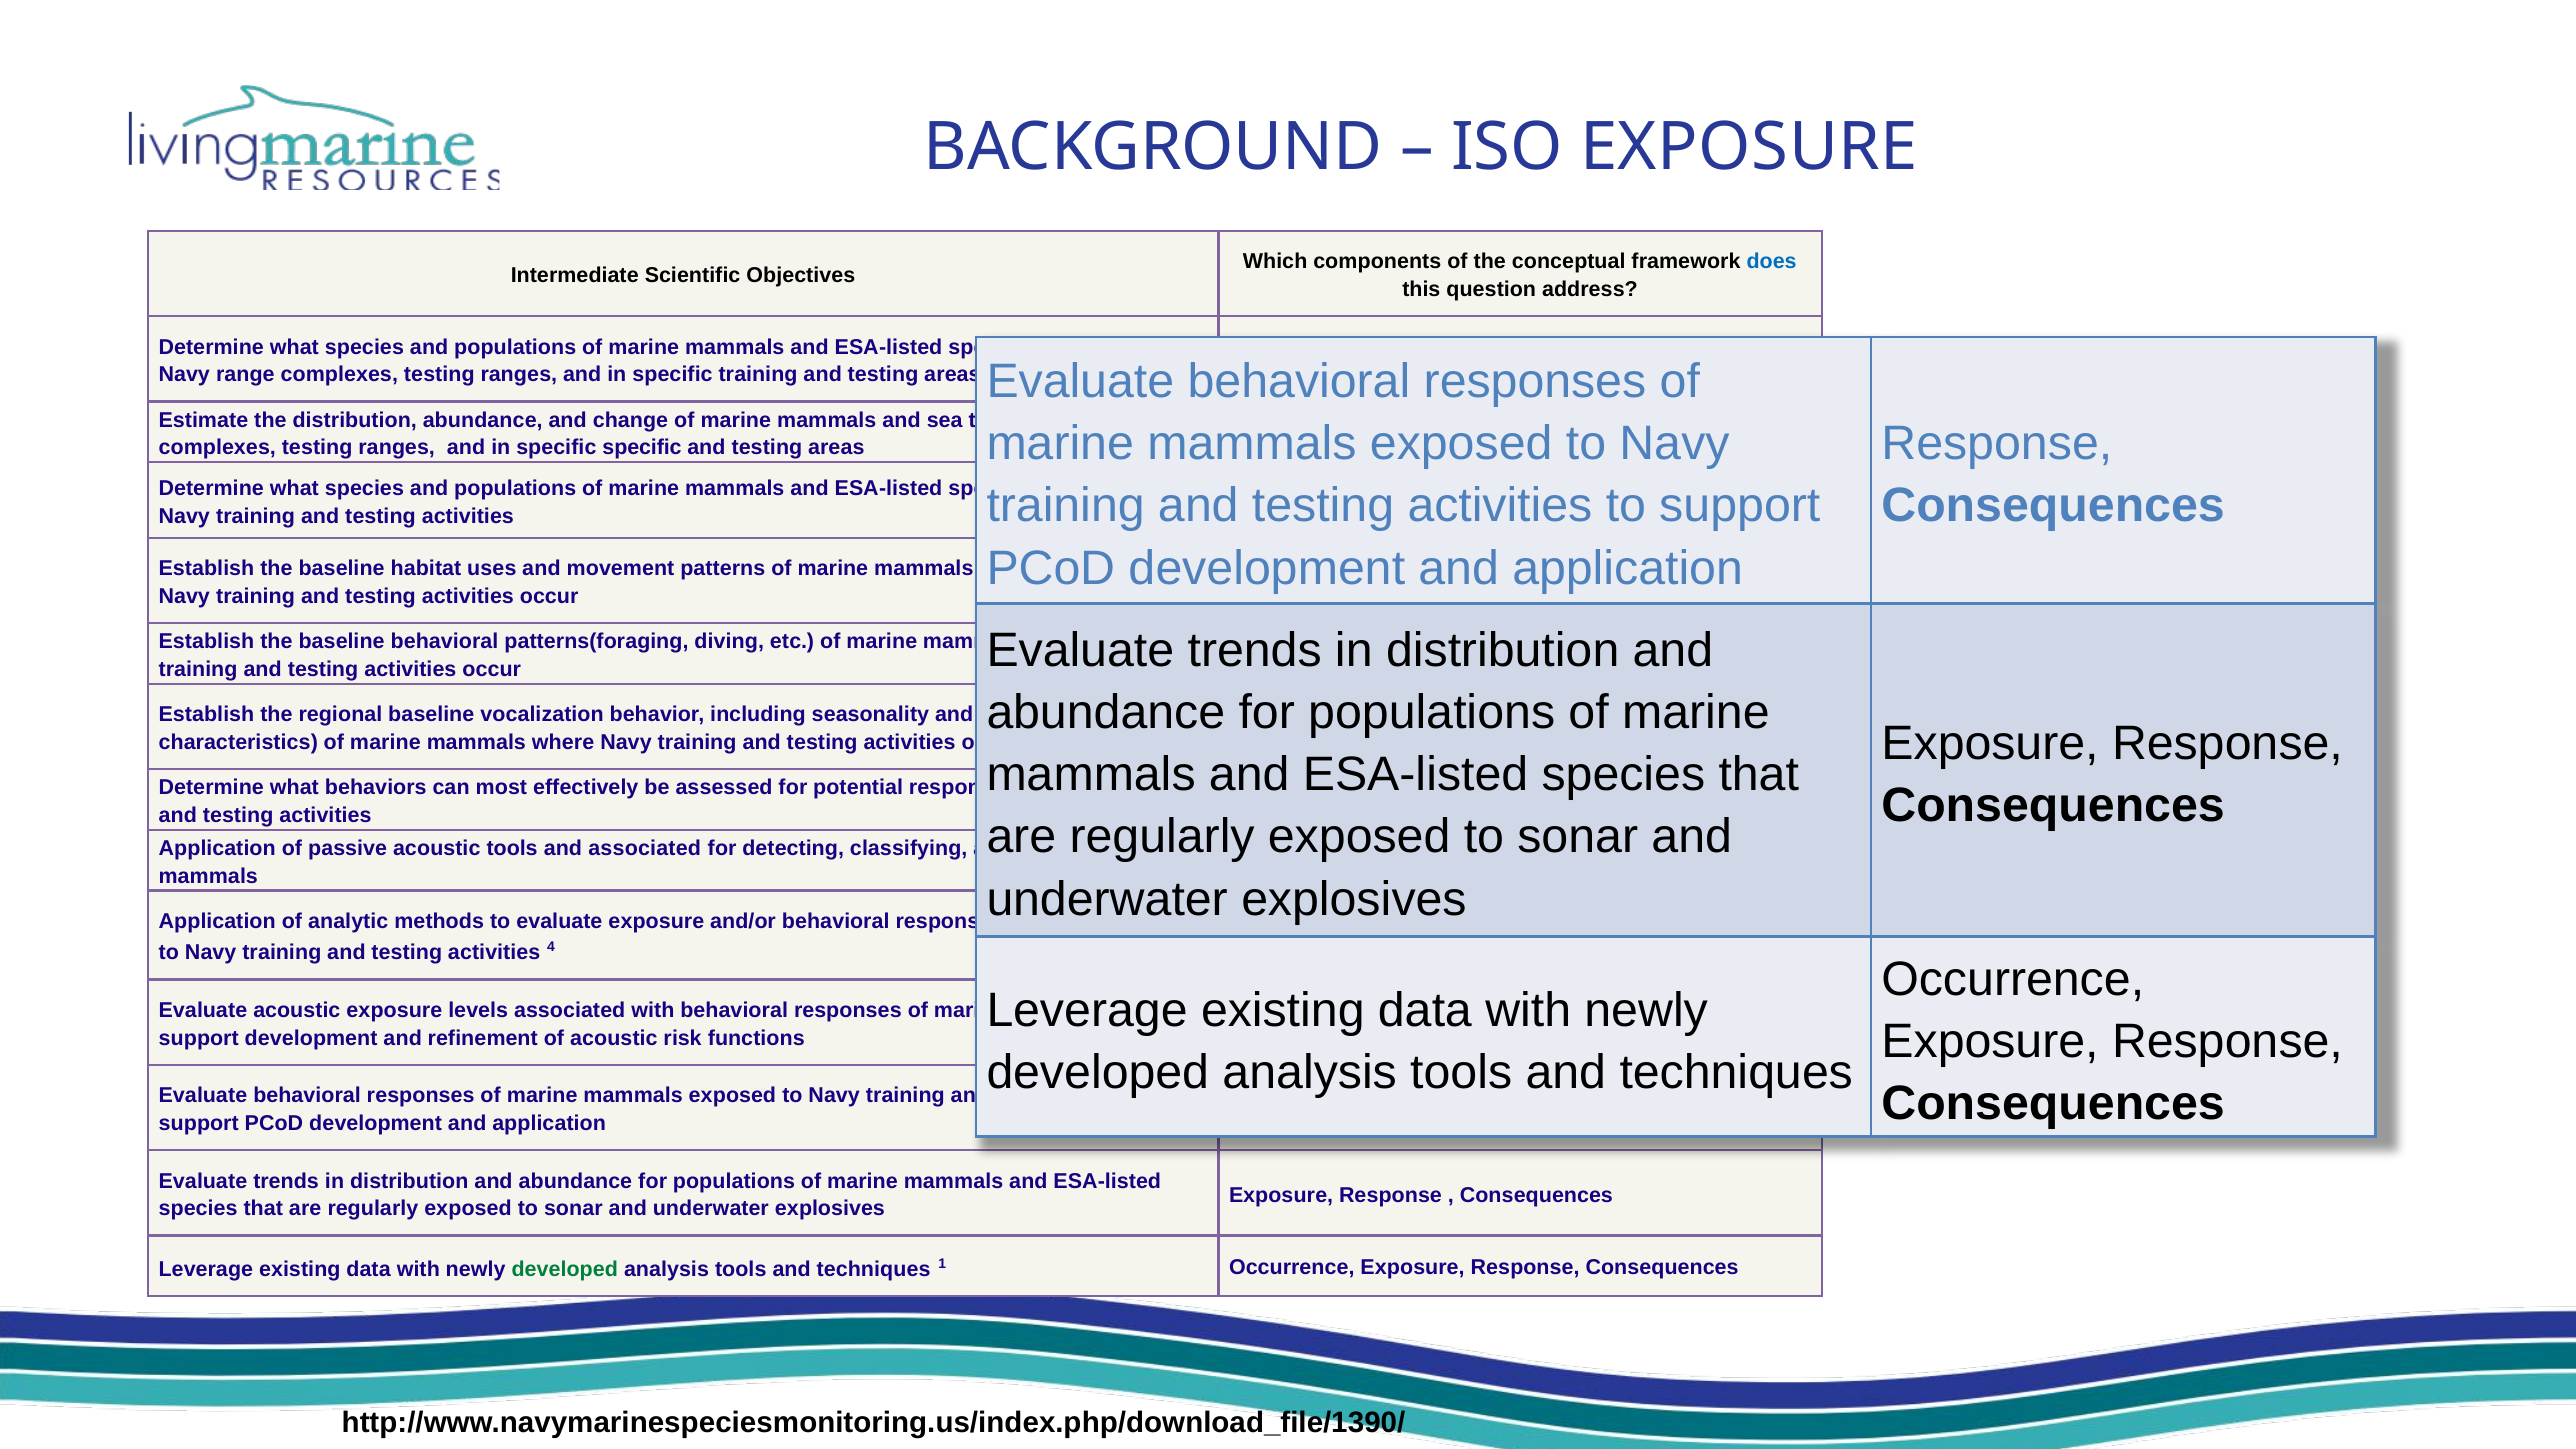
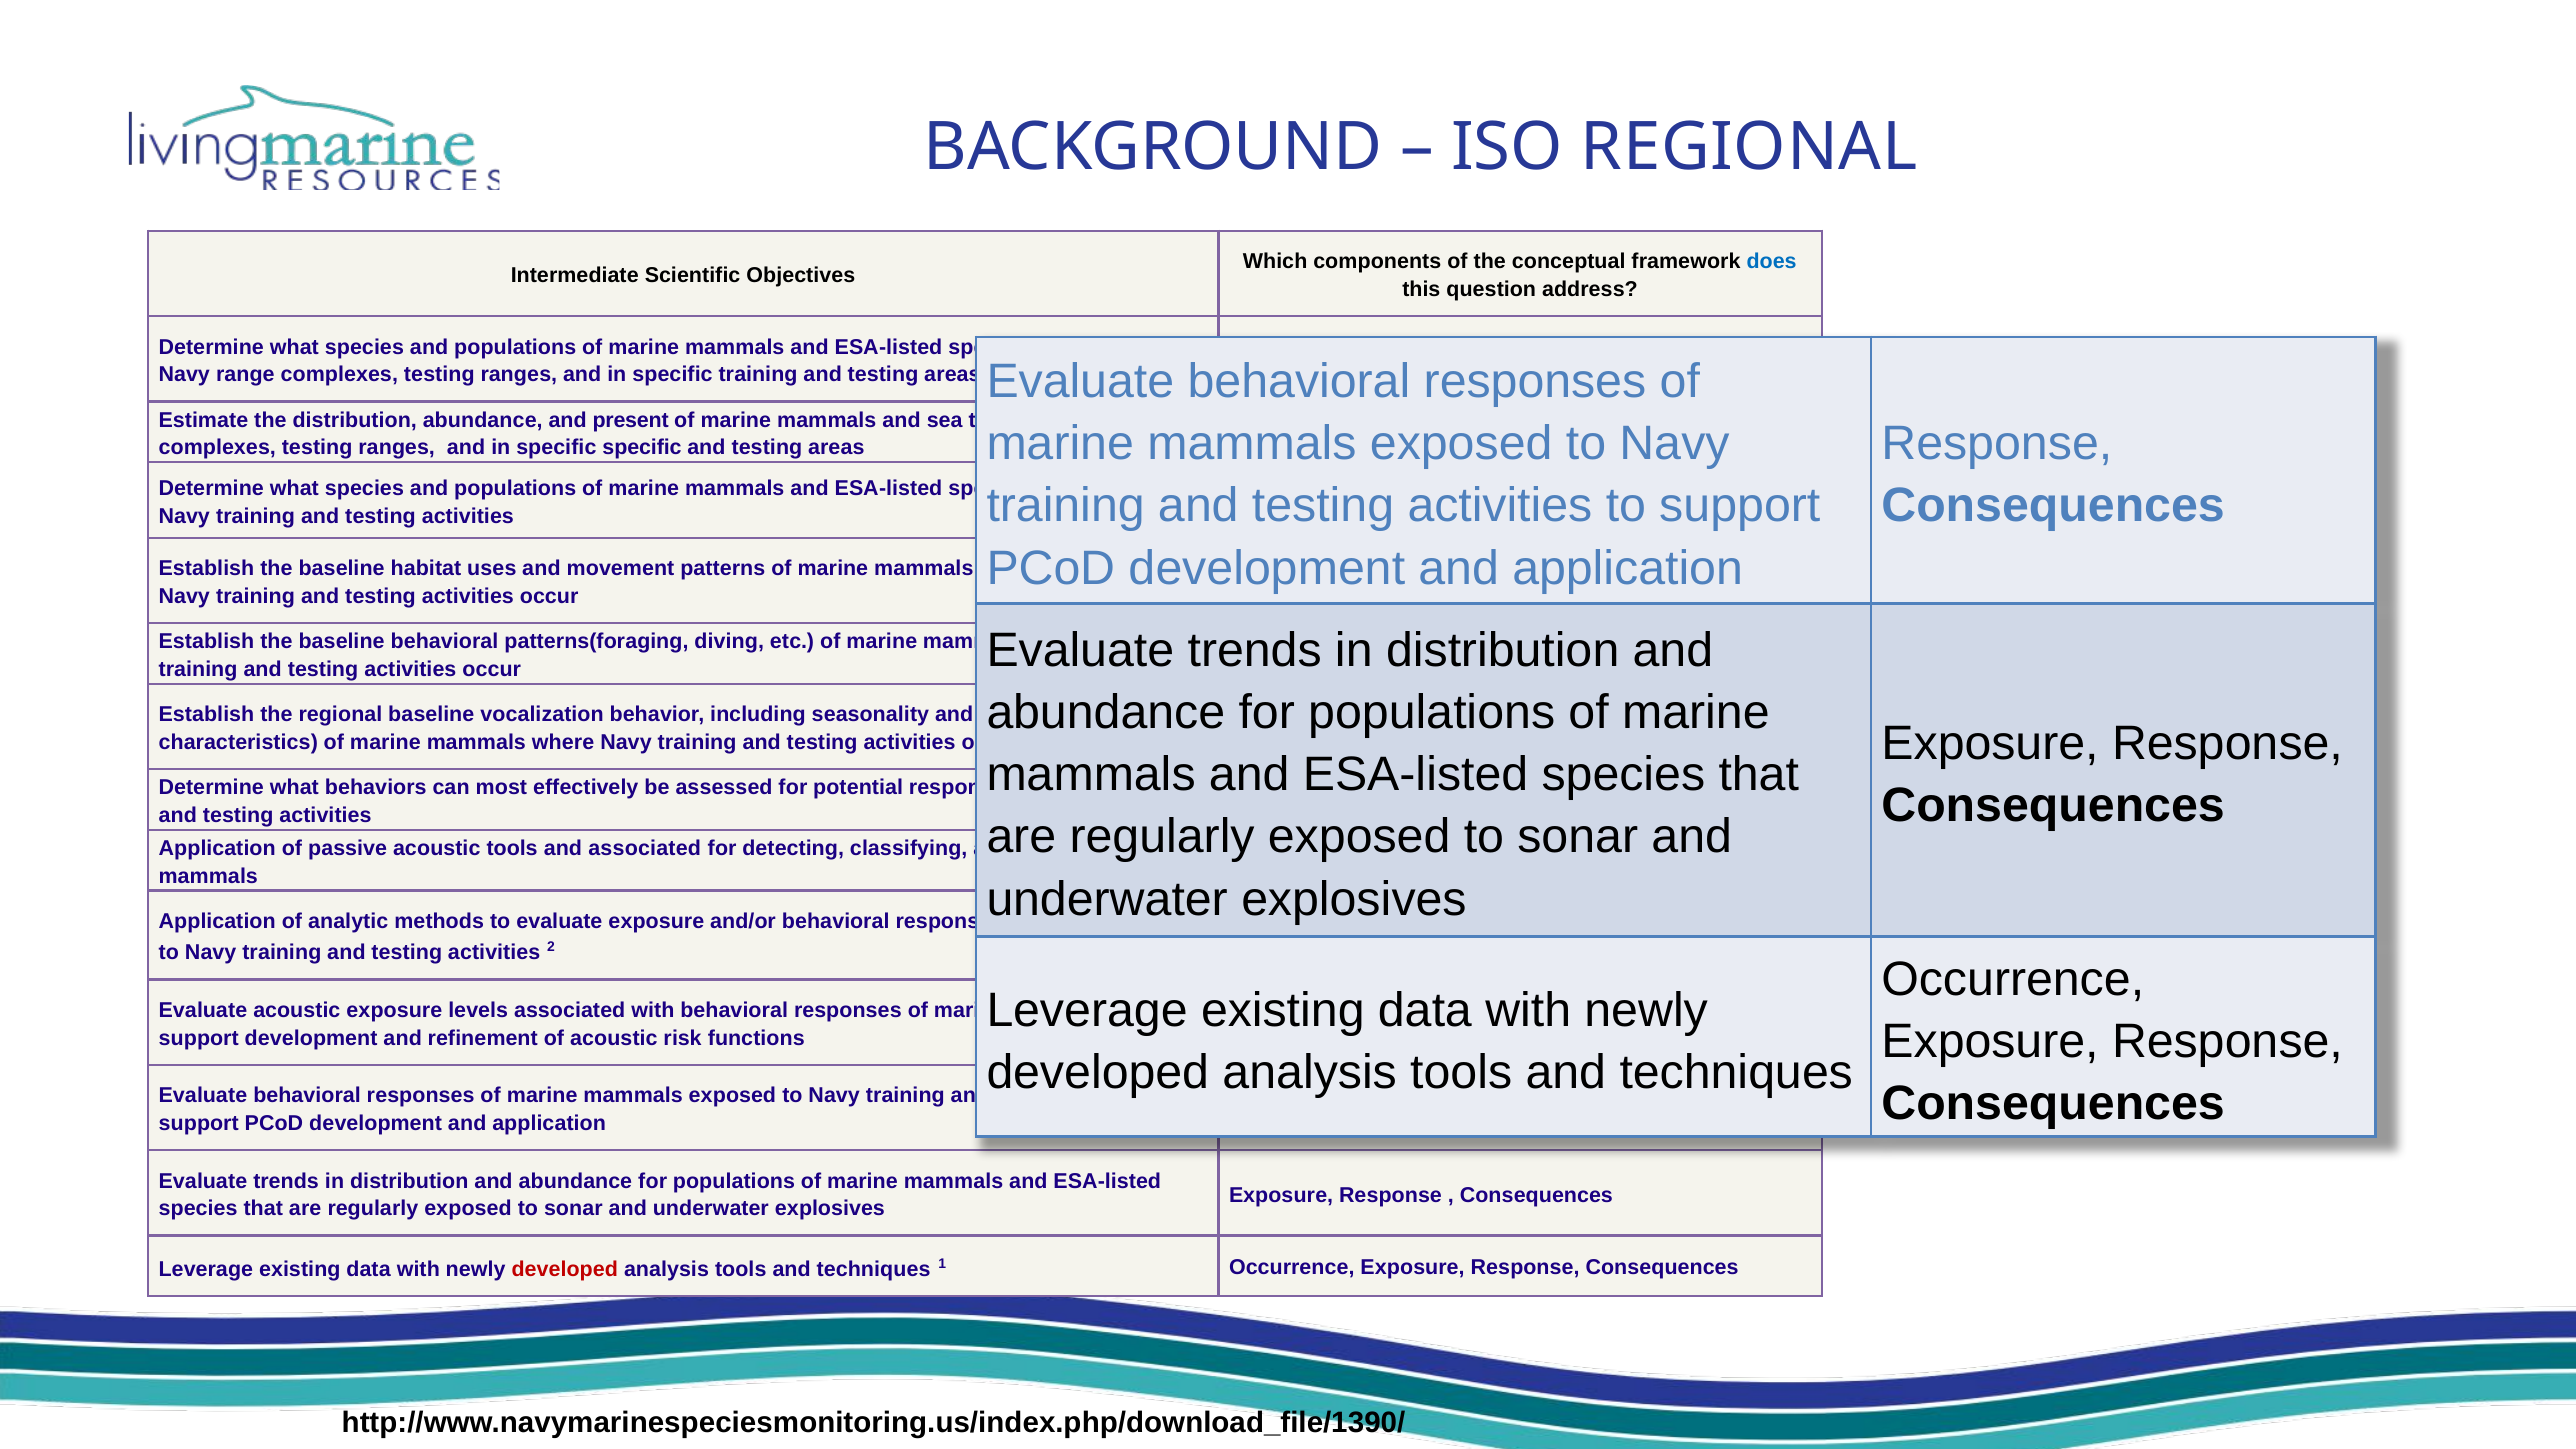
ISO EXPOSURE: EXPOSURE -> REGIONAL
and change: change -> present
4: 4 -> 2
developed at (565, 1269) colour: green -> red
